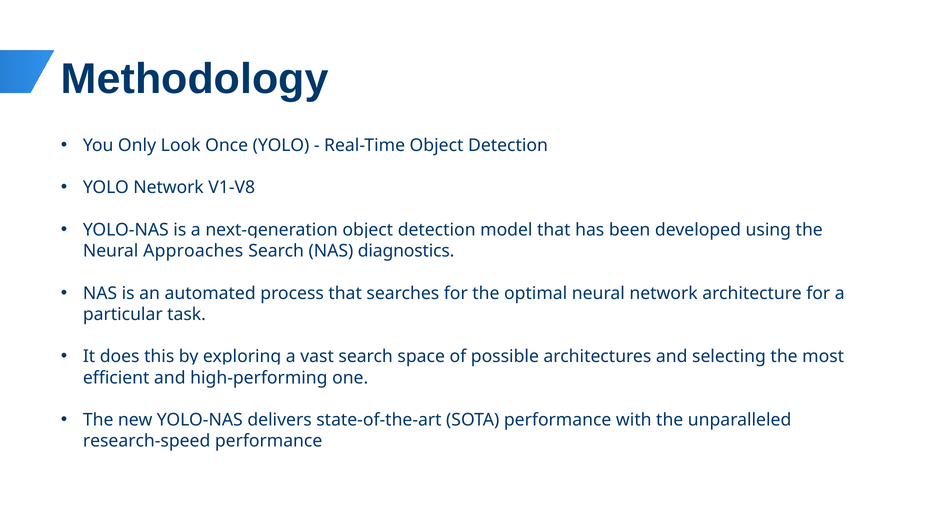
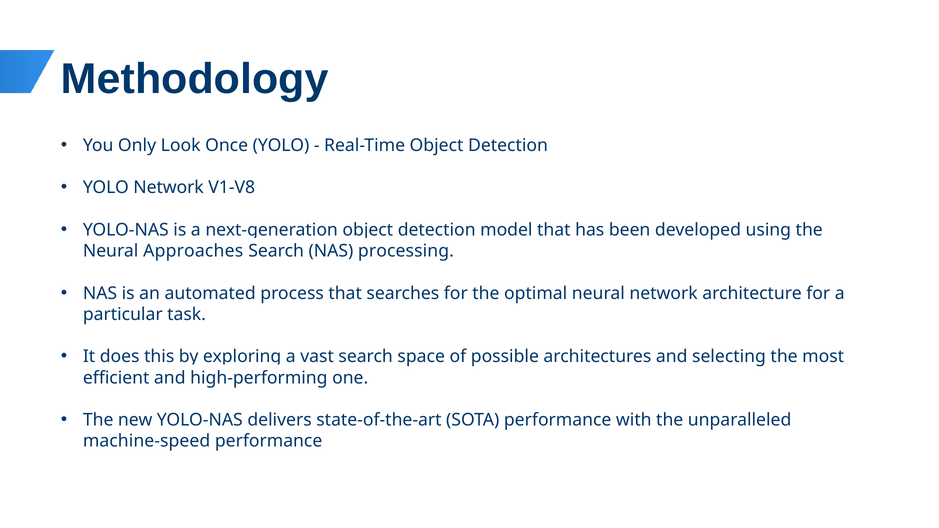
diagnostics: diagnostics -> processing
research-speed: research-speed -> machine-speed
